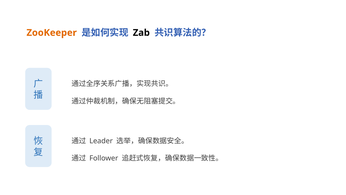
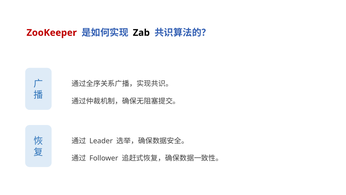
ZooKeeper colour: orange -> red
